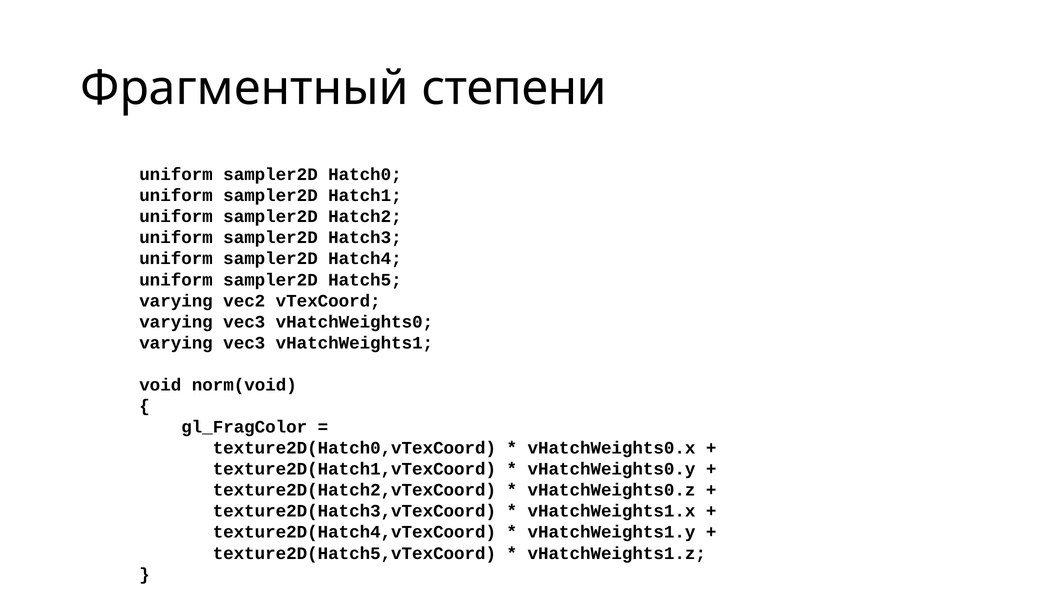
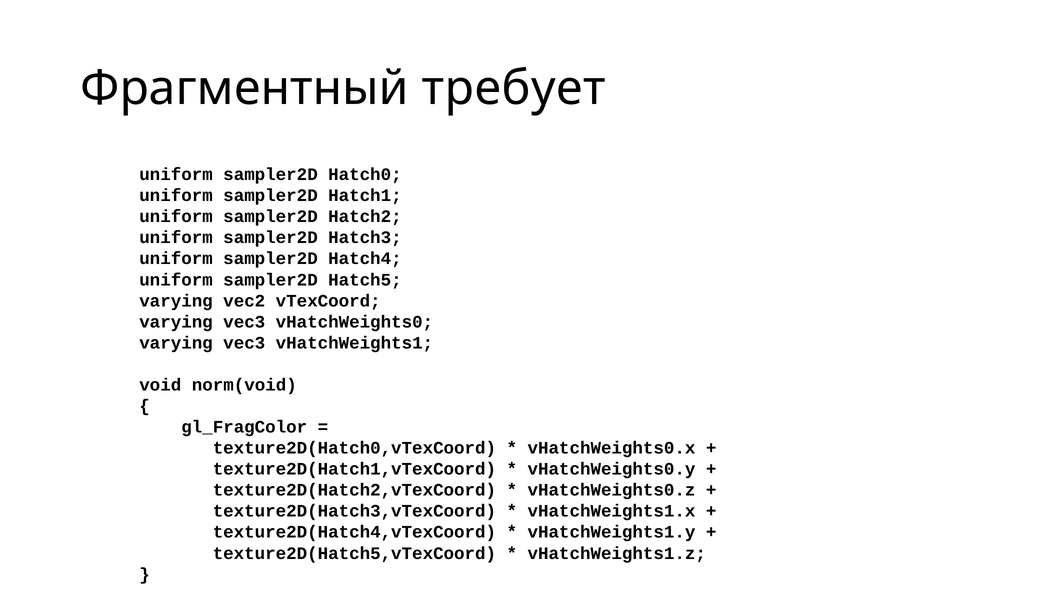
степени: степени -> требует
